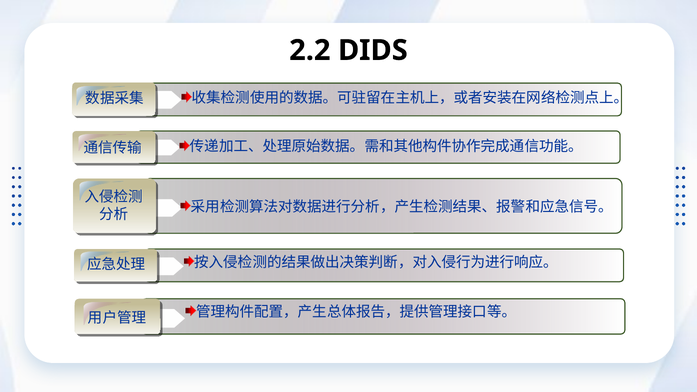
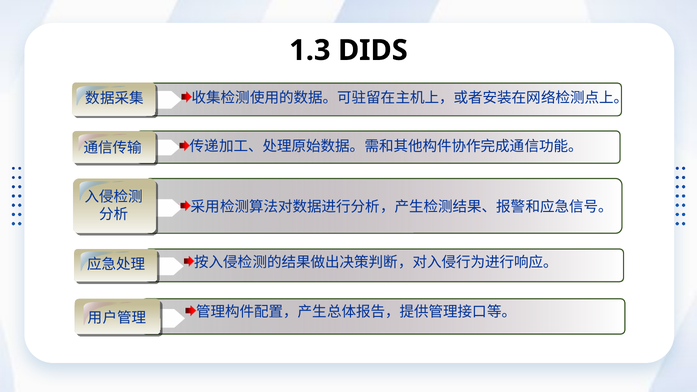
2.2: 2.2 -> 1.3
